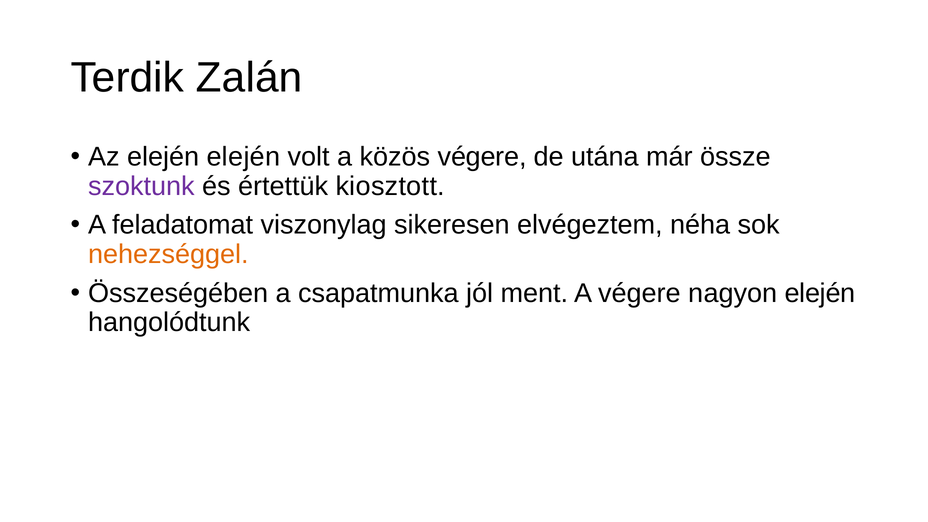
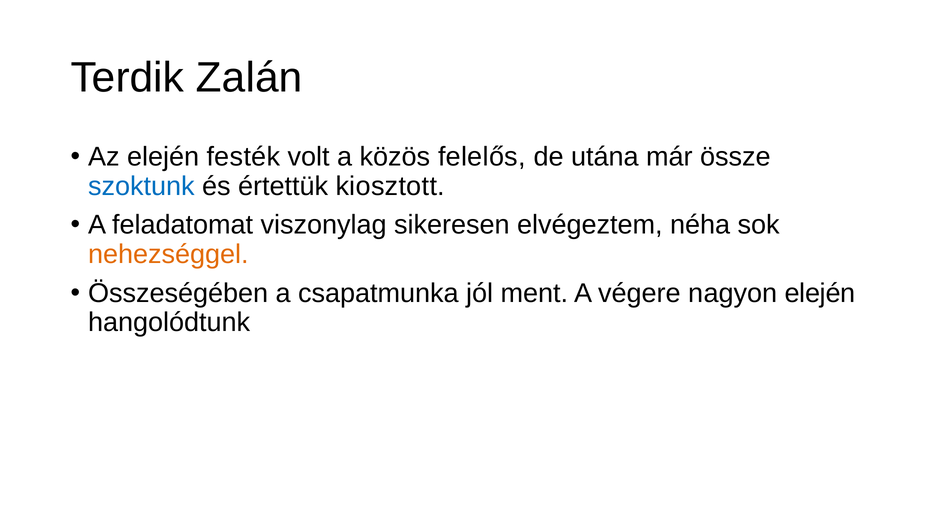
elején elején: elején -> festék
közös végere: végere -> felelős
szoktunk colour: purple -> blue
